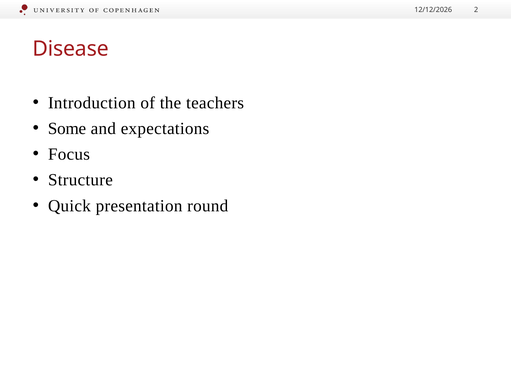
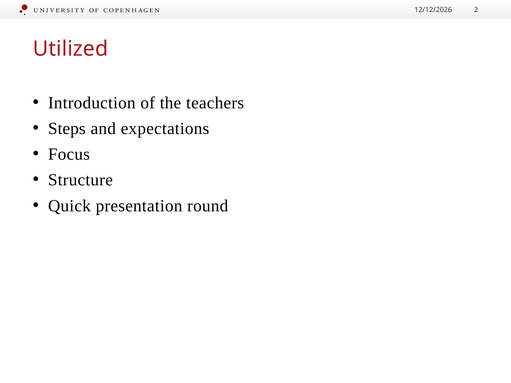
Disease: Disease -> Utilized
Some: Some -> Steps
